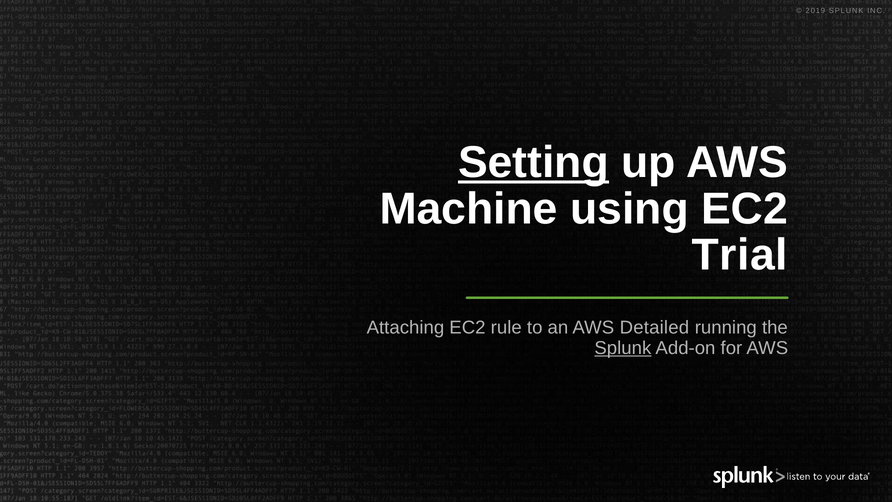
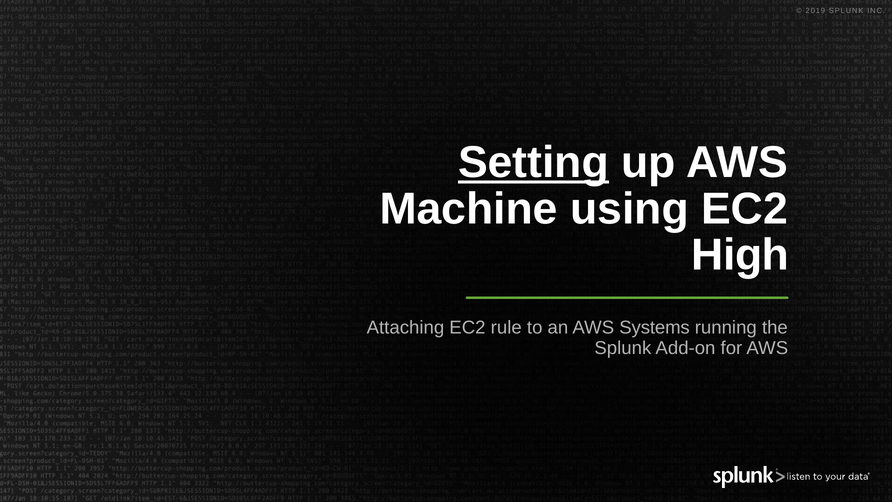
Trial: Trial -> High
Detailed: Detailed -> Systems
Splunk at (623, 348) underline: present -> none
